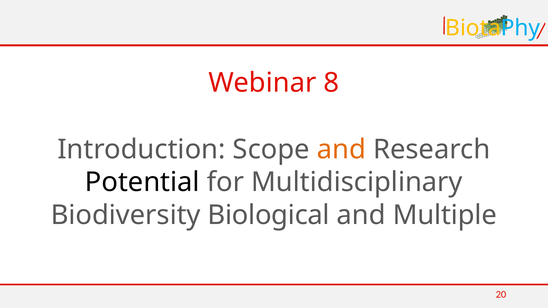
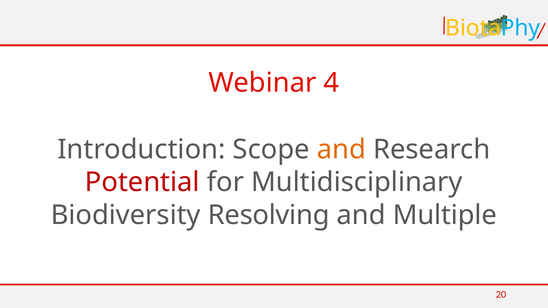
8: 8 -> 4
Potential colour: black -> red
Biological: Biological -> Resolving
